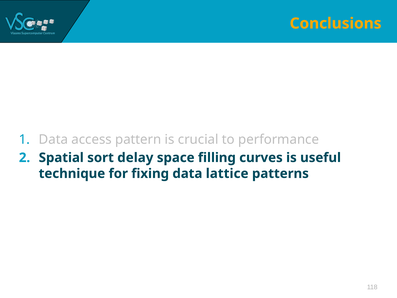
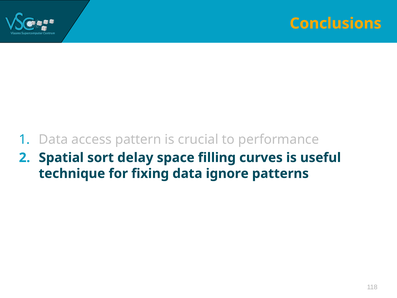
lattice: lattice -> ignore
